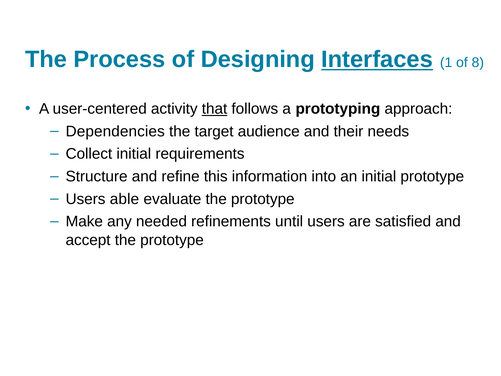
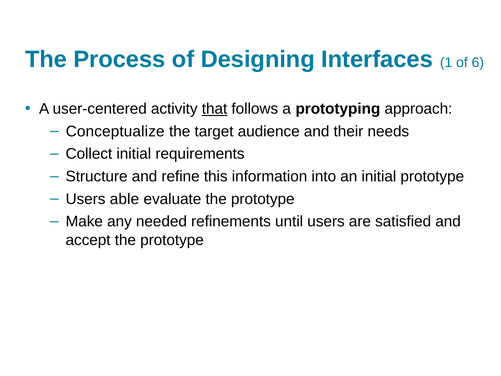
Interfaces underline: present -> none
8: 8 -> 6
Dependencies: Dependencies -> Conceptualize
